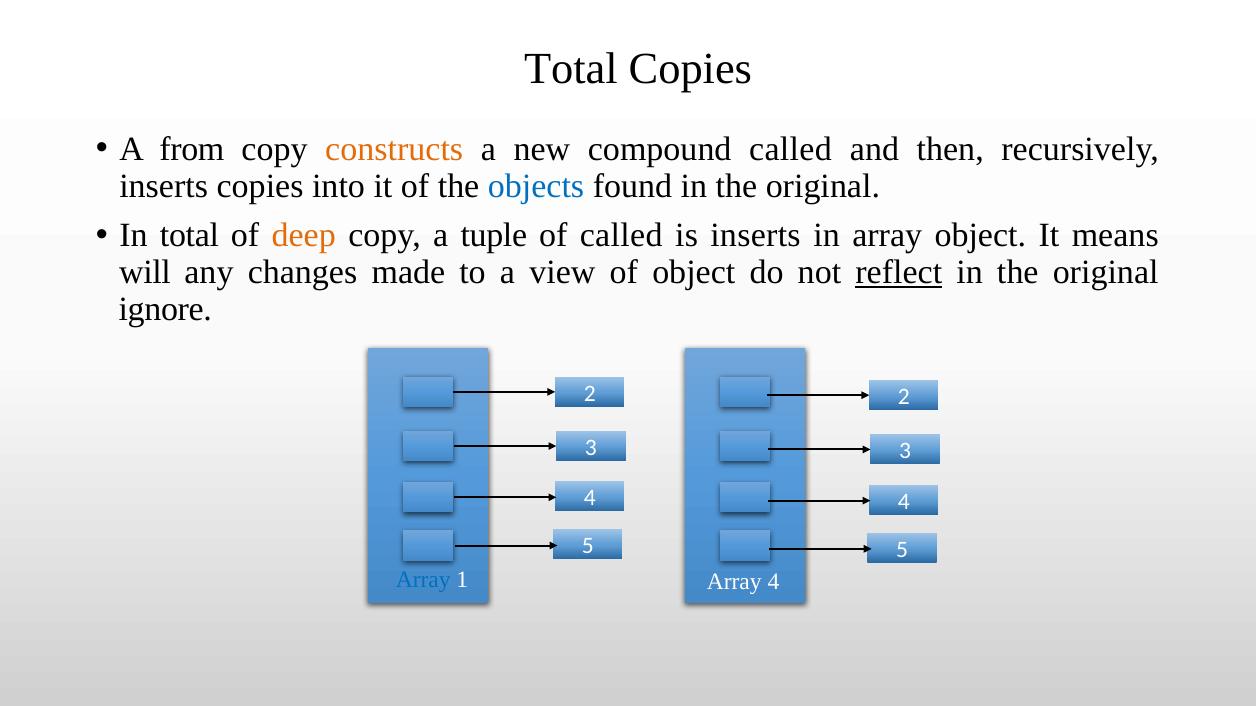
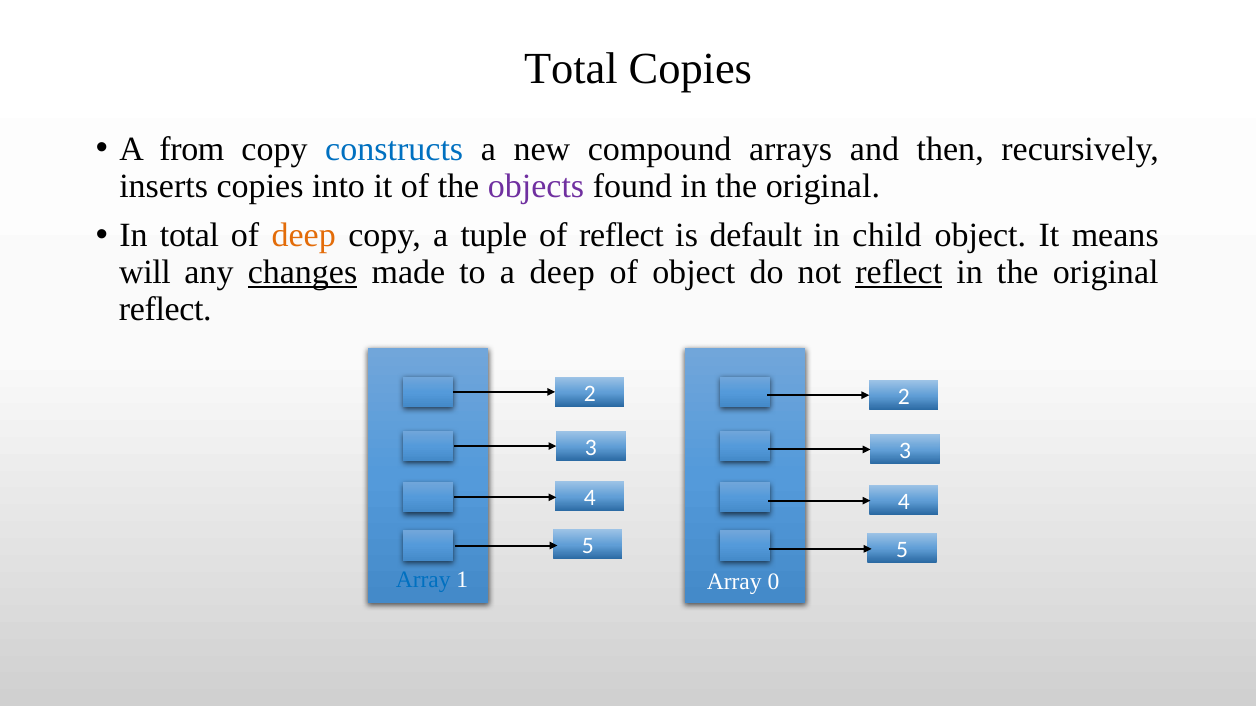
constructs colour: orange -> blue
compound called: called -> arrays
objects colour: blue -> purple
of called: called -> reflect
is inserts: inserts -> default
in array: array -> child
changes underline: none -> present
a view: view -> deep
ignore at (165, 310): ignore -> reflect
Array 4: 4 -> 0
